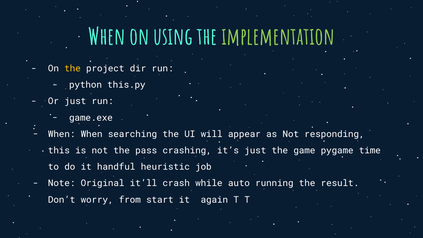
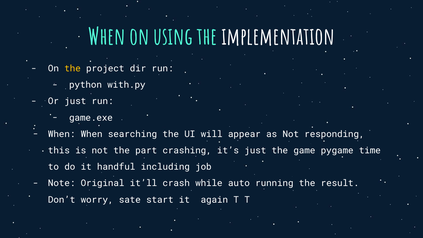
implementation colour: light green -> white
this.py: this.py -> with.py
pass: pass -> part
heuristic: heuristic -> including
from: from -> sate
